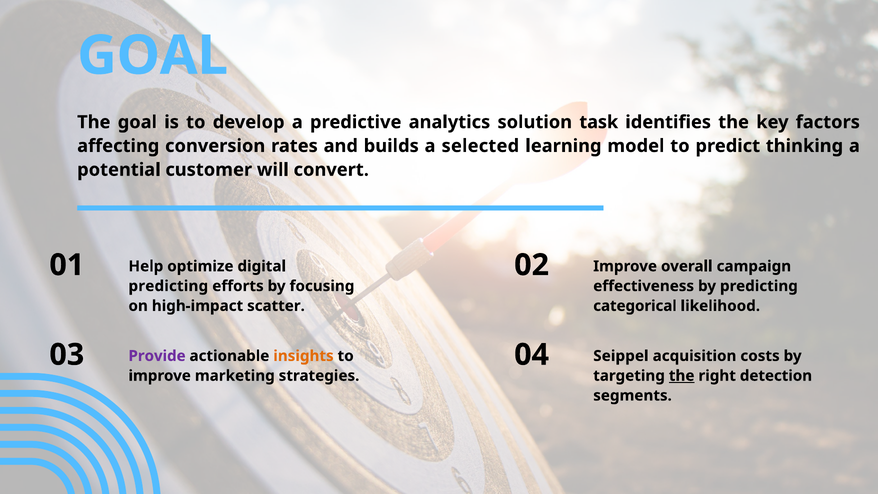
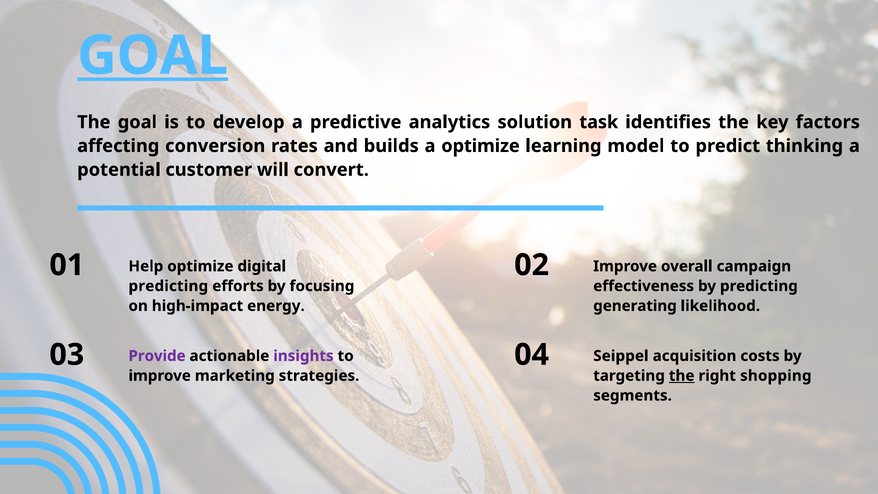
GOAL at (153, 56) underline: none -> present
a selected: selected -> optimize
scatter: scatter -> energy
categorical: categorical -> generating
insights colour: orange -> purple
detection: detection -> shopping
